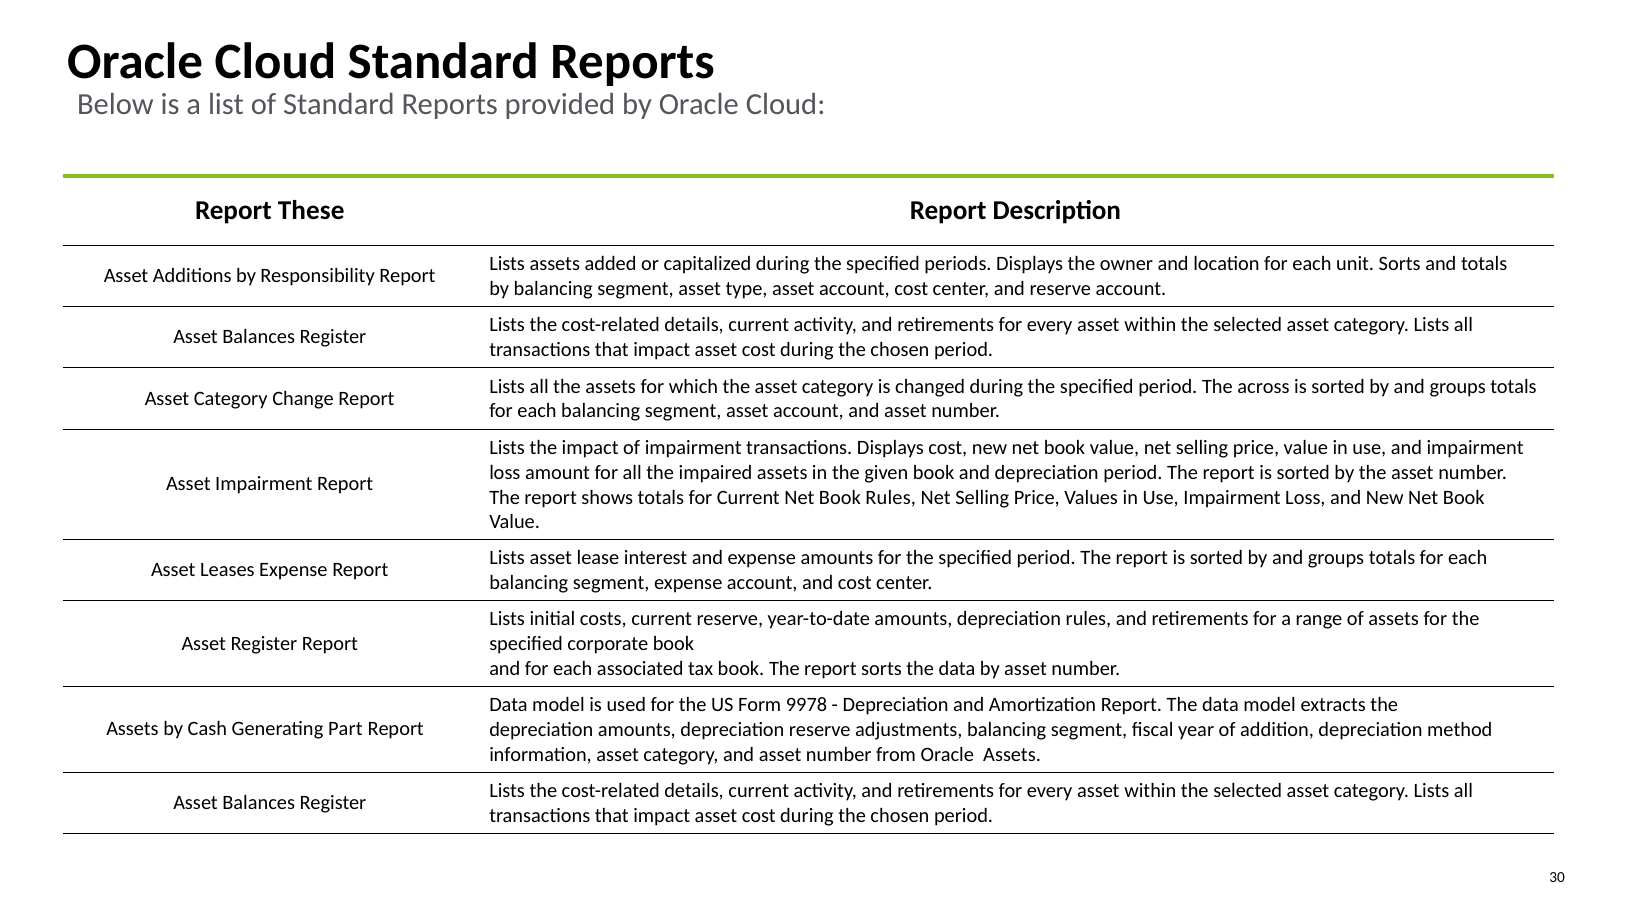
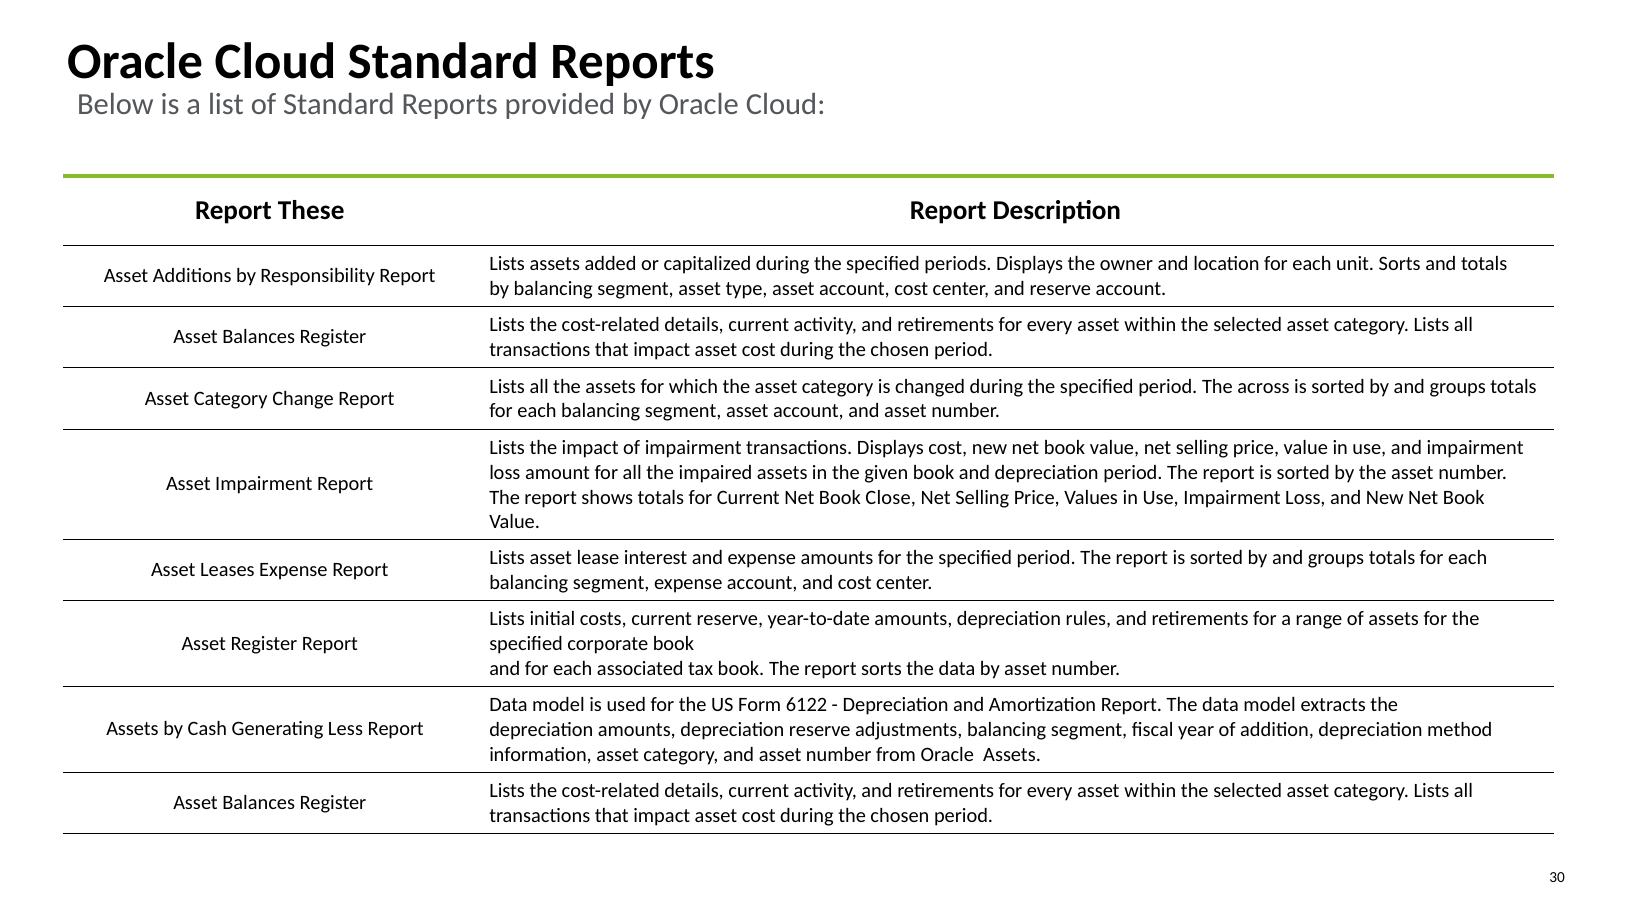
Book Rules: Rules -> Close
9978: 9978 -> 6122
Part: Part -> Less
